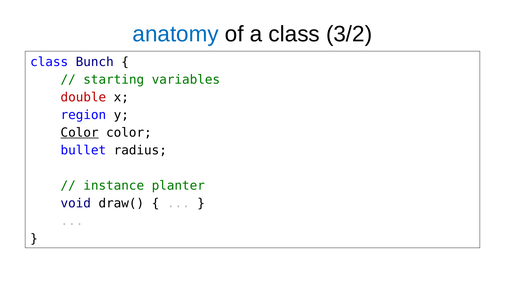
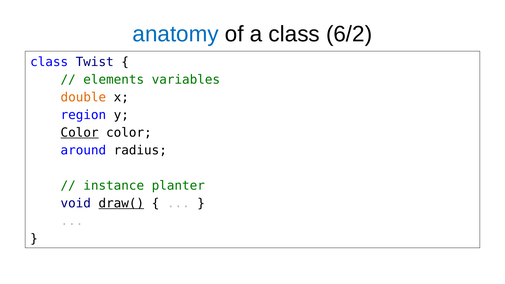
3/2: 3/2 -> 6/2
Bunch: Bunch -> Twist
starting: starting -> elements
double colour: red -> orange
bullet: bullet -> around
draw( underline: none -> present
